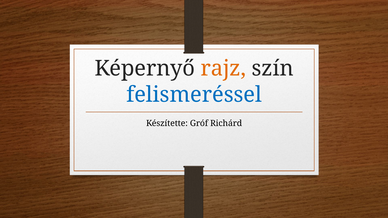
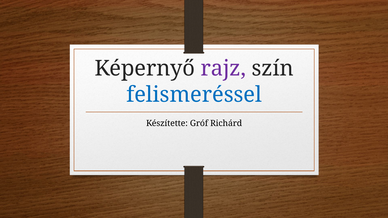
rajz colour: orange -> purple
